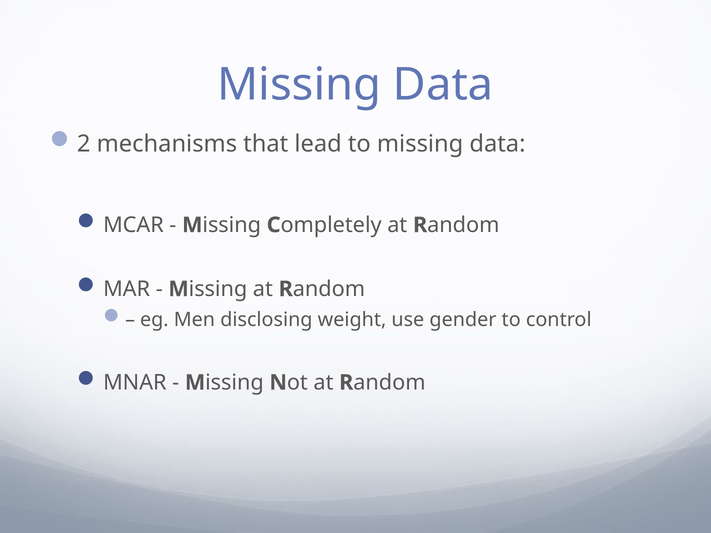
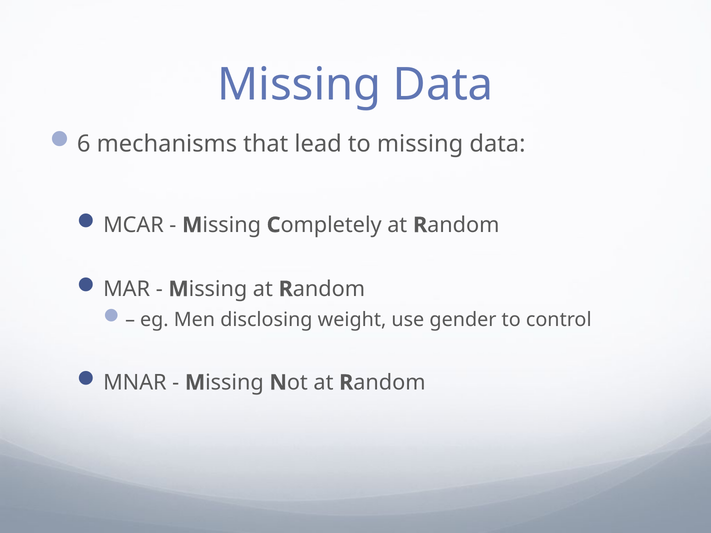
2: 2 -> 6
